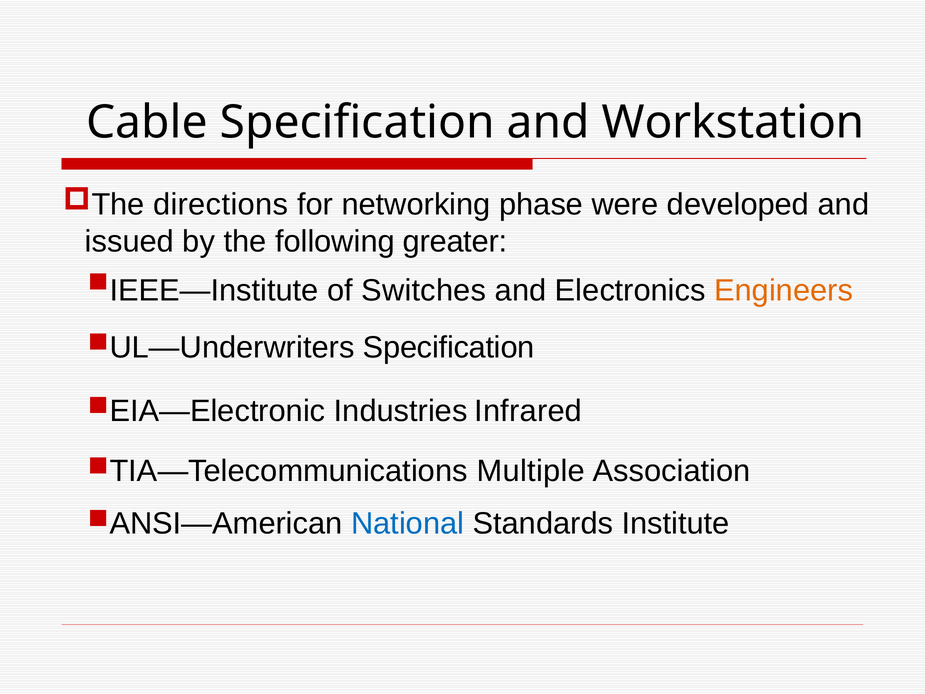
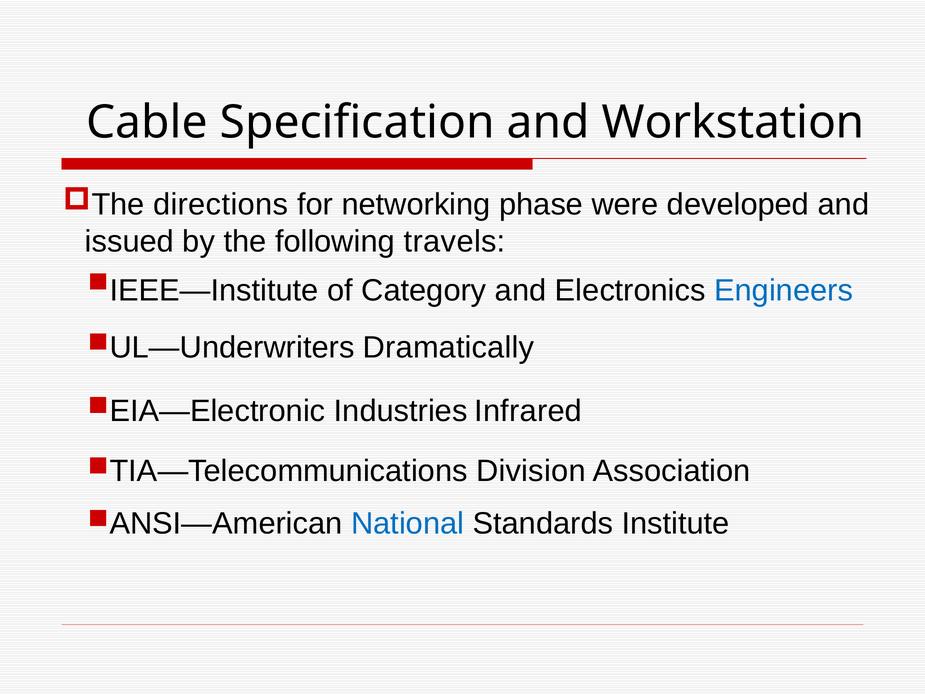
greater: greater -> travels
Switches: Switches -> Category
Engineers colour: orange -> blue
Specification at (449, 347): Specification -> Dramatically
Multiple: Multiple -> Division
